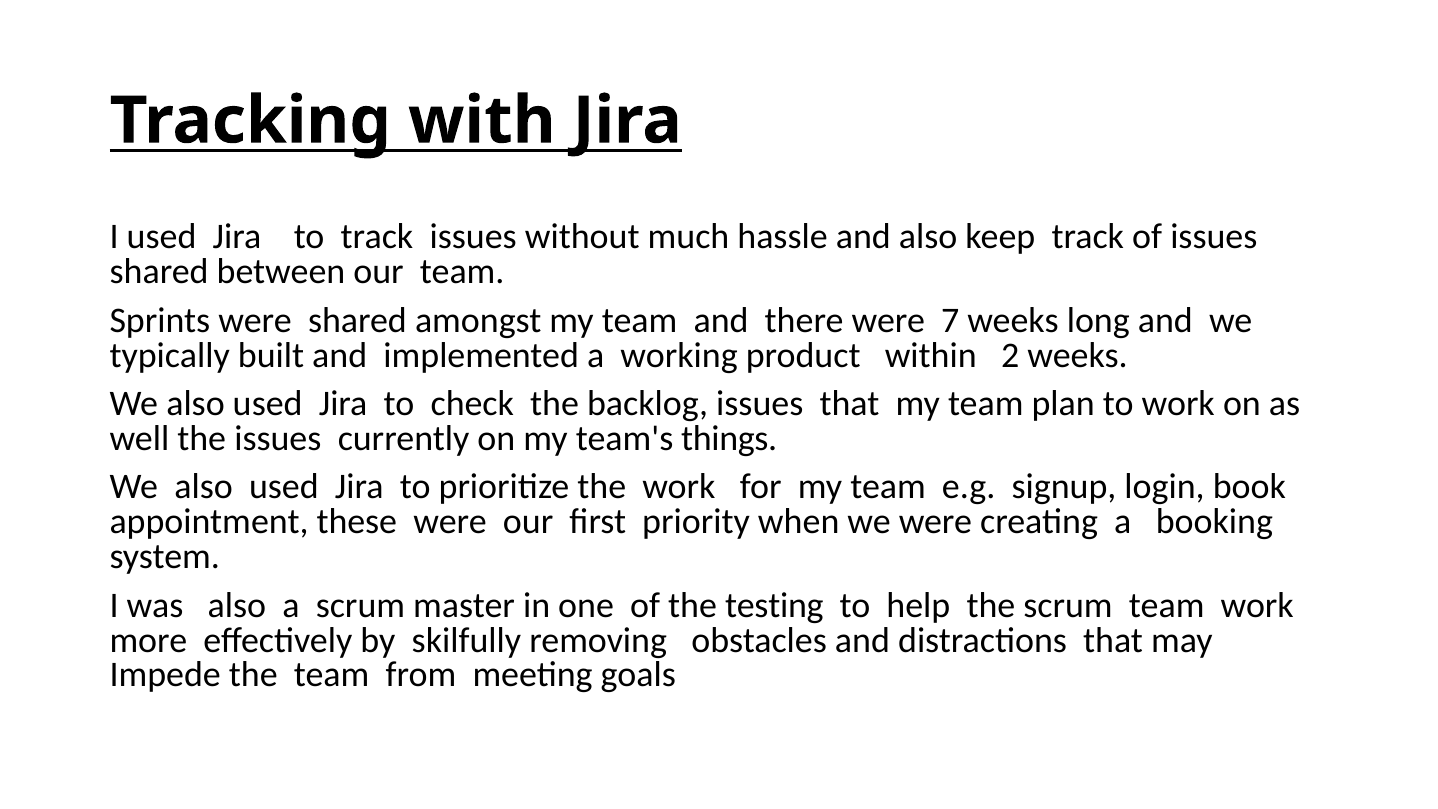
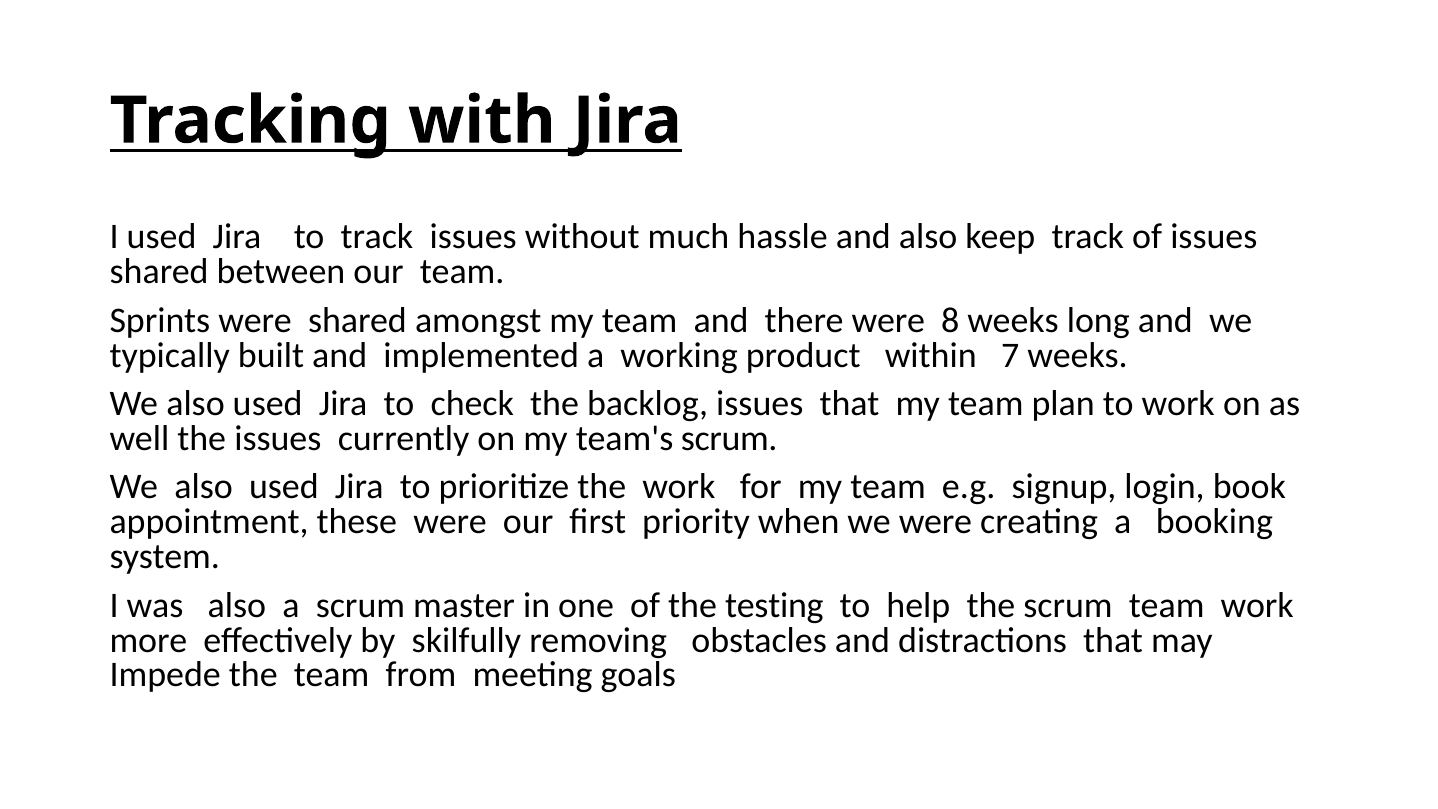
7: 7 -> 8
2: 2 -> 7
team's things: things -> scrum
